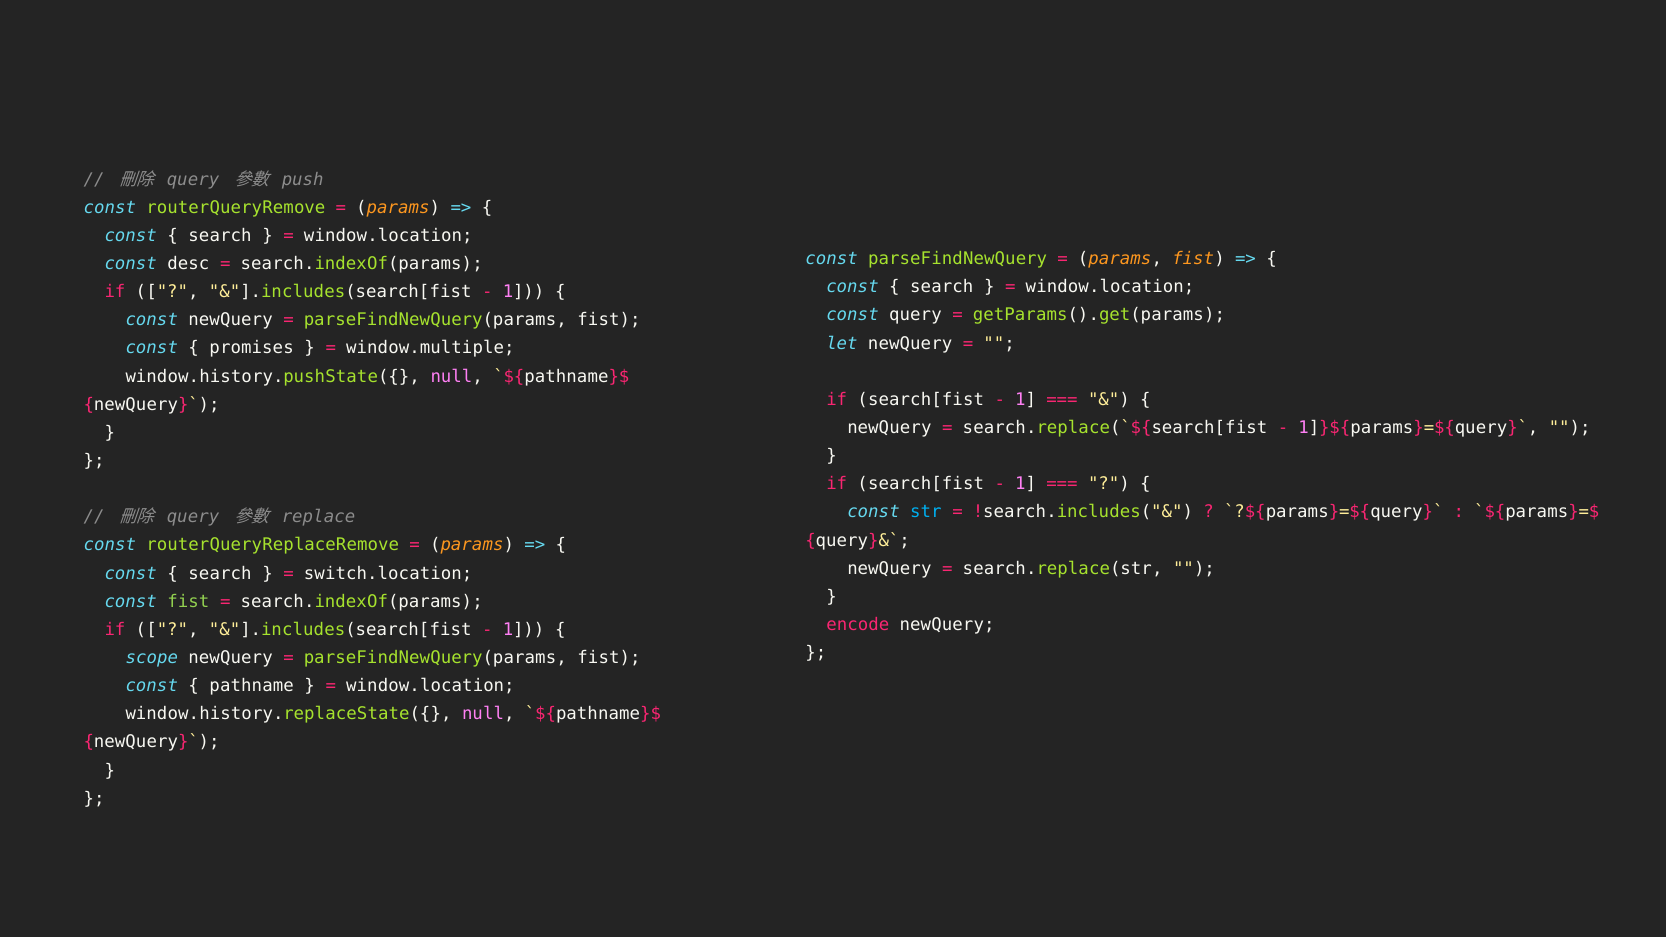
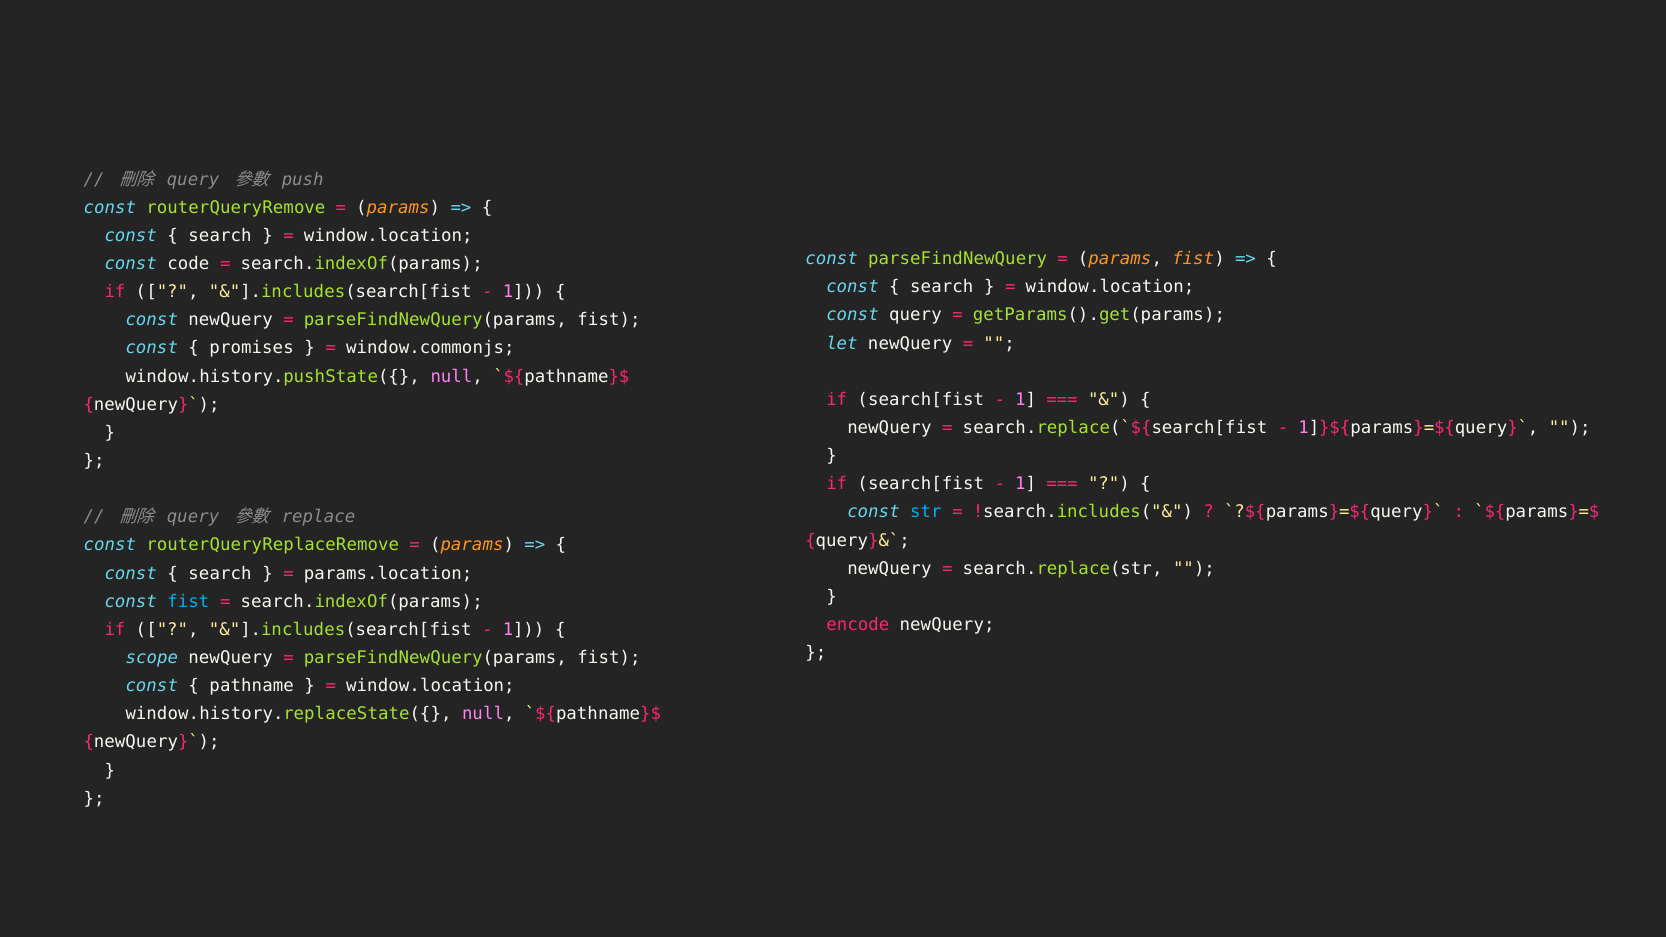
desc: desc -> code
window.multiple: window.multiple -> window.commonjs
switch.location: switch.location -> params.location
fist at (188, 602) colour: light green -> light blue
